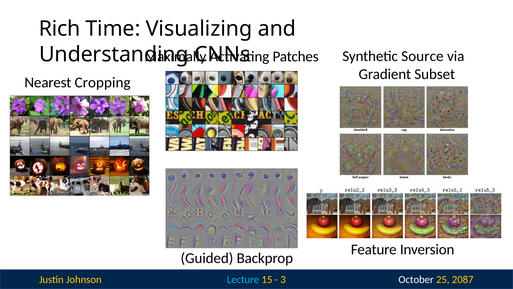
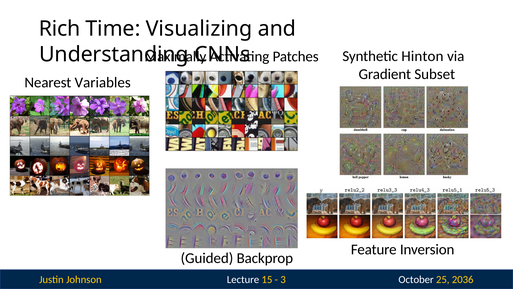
Source: Source -> Hinton
Cropping: Cropping -> Variables
Lecture colour: light blue -> white
2087: 2087 -> 2036
